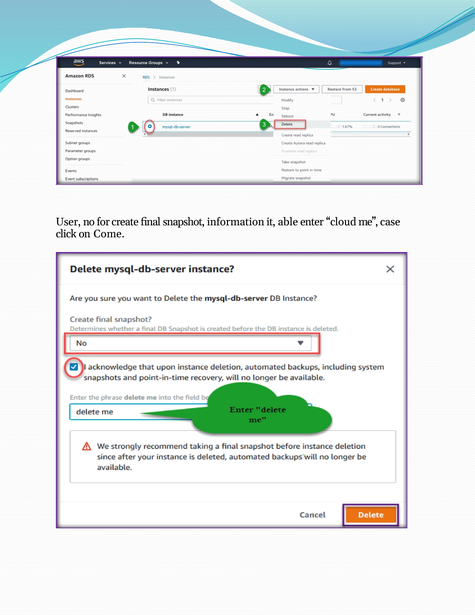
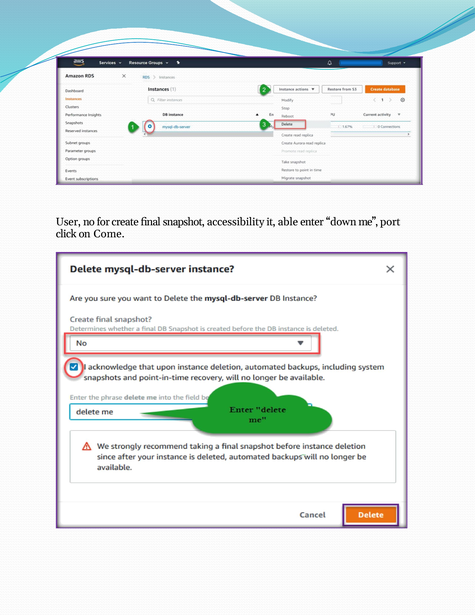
information: information -> accessibility
cloud: cloud -> down
case: case -> port
